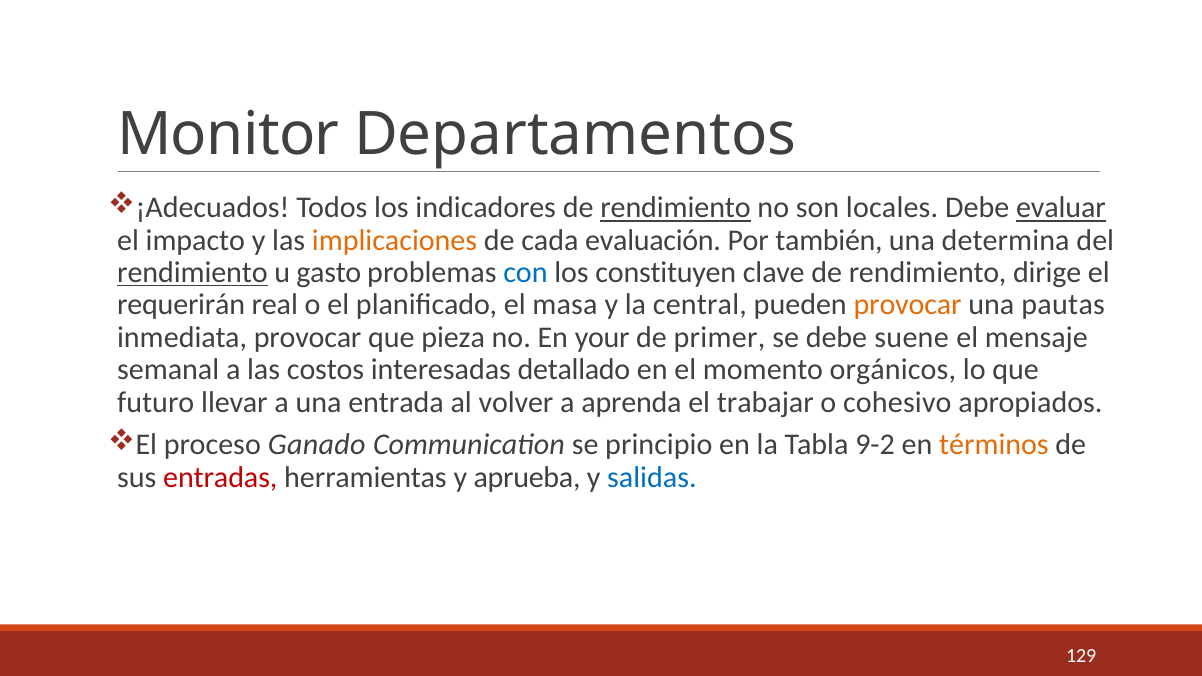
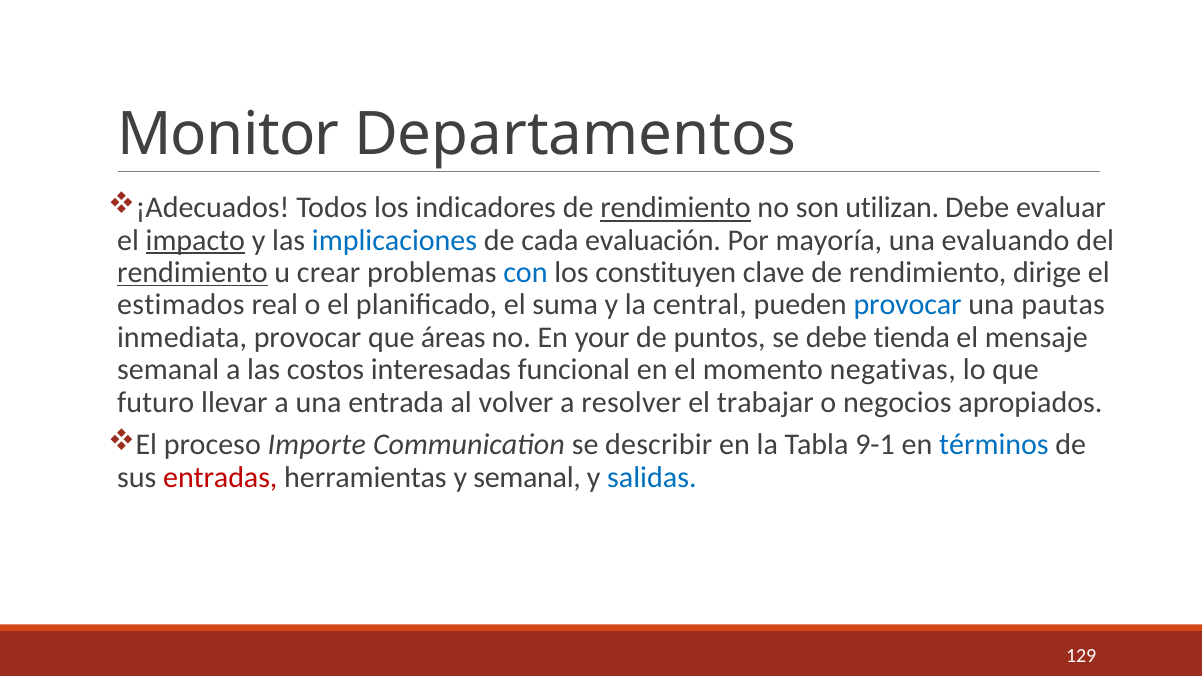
locales: locales -> utilizan
evaluar underline: present -> none
impacto underline: none -> present
implicaciones colour: orange -> blue
también: también -> mayoría
determina: determina -> evaluando
gasto: gasto -> crear
requerirán: requerirán -> estimados
masa: masa -> suma
provocar at (908, 305) colour: orange -> blue
pieza: pieza -> áreas
primer: primer -> puntos
suene: suene -> tienda
detallado: detallado -> funcional
orgánicos: orgánicos -> negativas
aprenda: aprenda -> resolver
cohesivo: cohesivo -> negocios
Ganado: Ganado -> Importe
principio: principio -> describir
9-2: 9-2 -> 9-1
términos colour: orange -> blue
y aprueba: aprueba -> semanal
